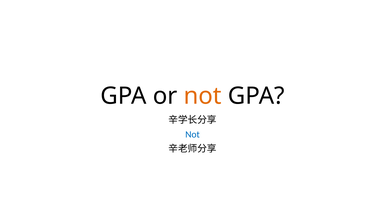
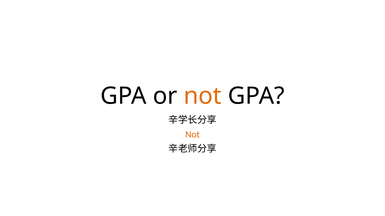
Not at (193, 135) colour: blue -> orange
